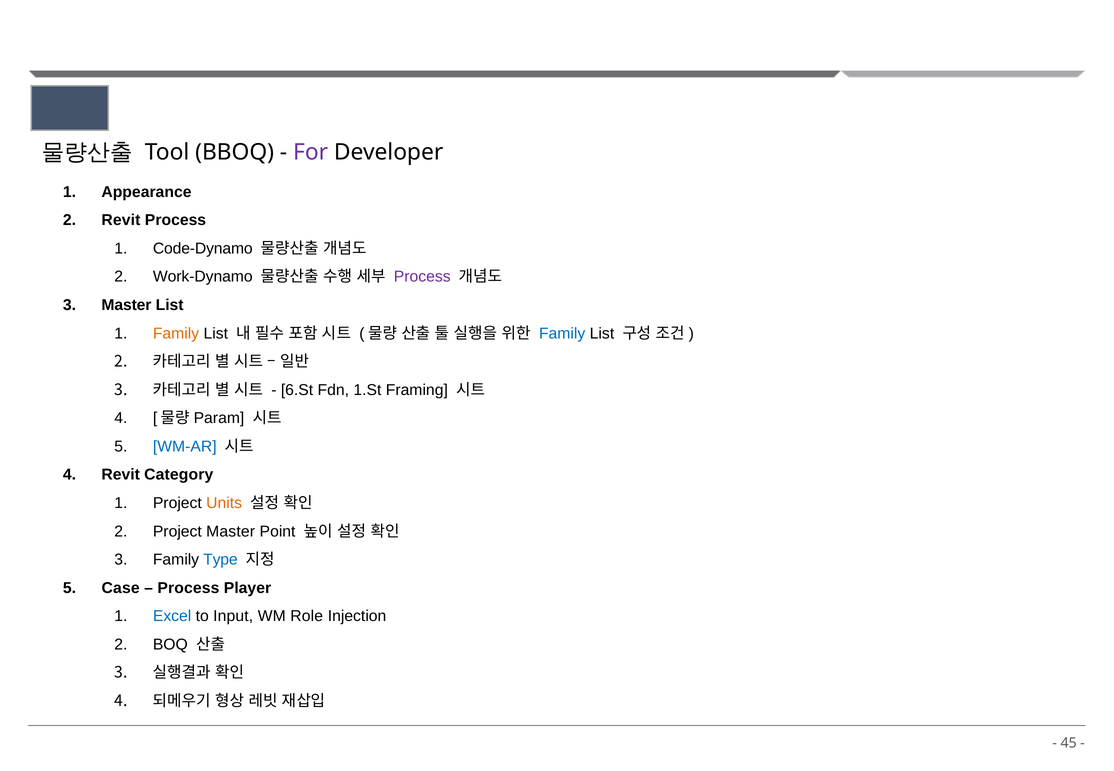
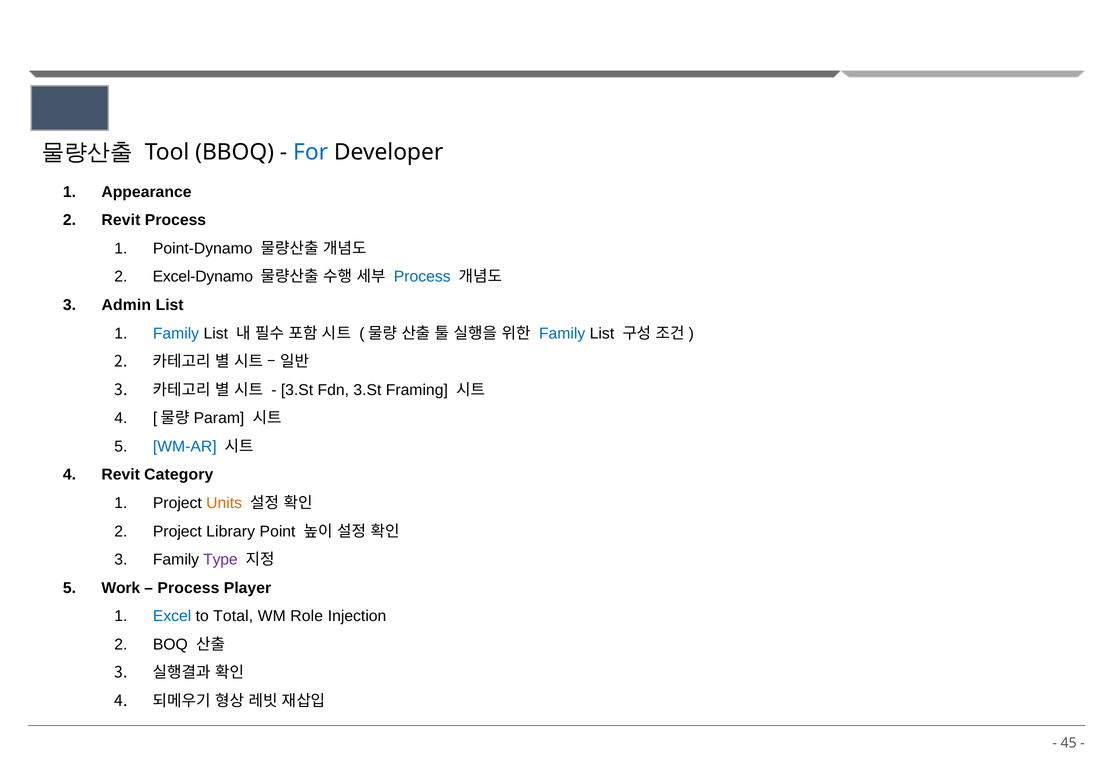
For colour: purple -> blue
Code-Dynamo: Code-Dynamo -> Point-Dynamo
Work-Dynamo: Work-Dynamo -> Excel-Dynamo
Process at (422, 277) colour: purple -> blue
Master at (126, 305): Master -> Admin
Family at (176, 333) colour: orange -> blue
6.St at (297, 390): 6.St -> 3.St
Fdn 1.St: 1.St -> 3.St
Project Master: Master -> Library
Type colour: blue -> purple
Case: Case -> Work
Input: Input -> Total
